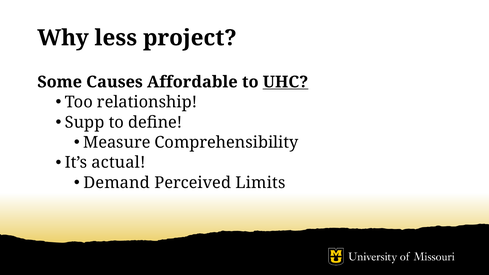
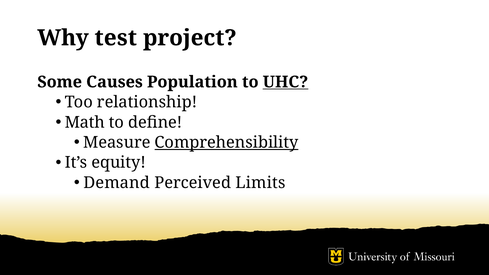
less: less -> test
Affordable: Affordable -> Population
Supp: Supp -> Math
Comprehensibility underline: none -> present
actual: actual -> equity
